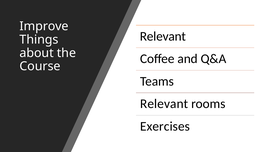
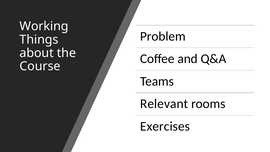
Improve: Improve -> Working
Relevant at (163, 36): Relevant -> Problem
